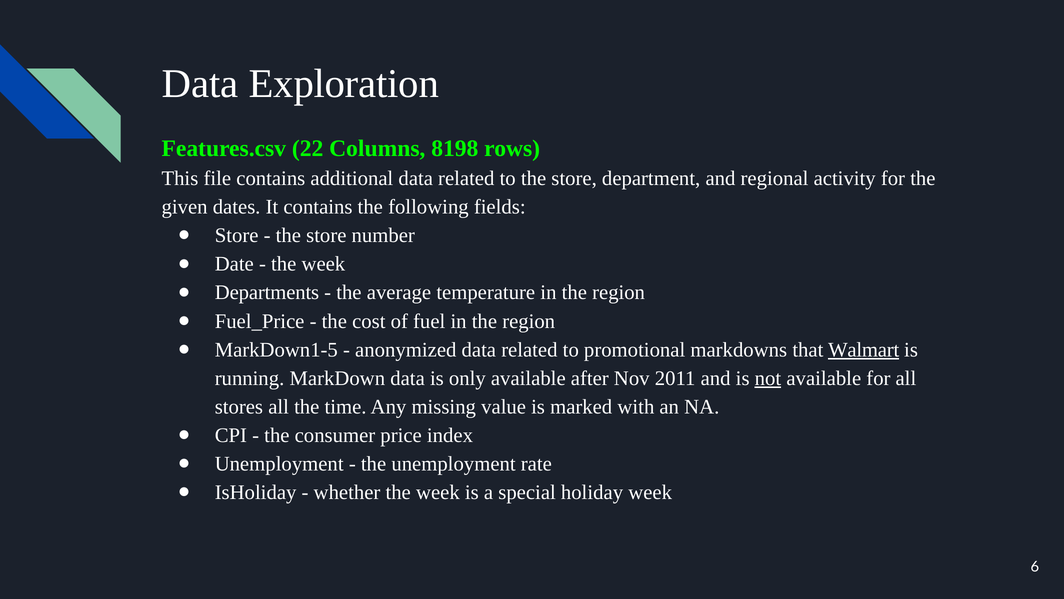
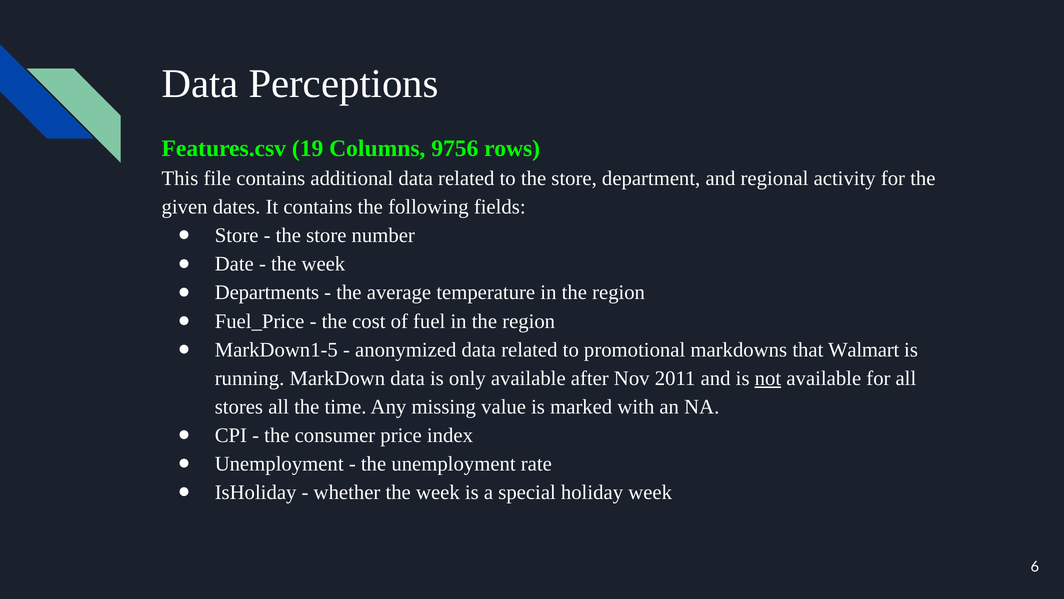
Exploration: Exploration -> Perceptions
22: 22 -> 19
8198: 8198 -> 9756
Walmart underline: present -> none
